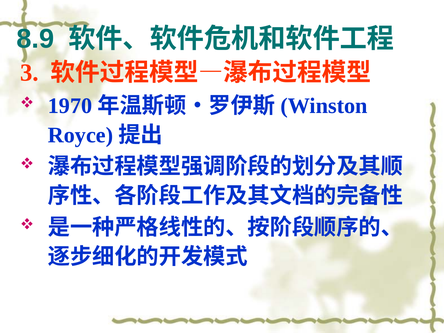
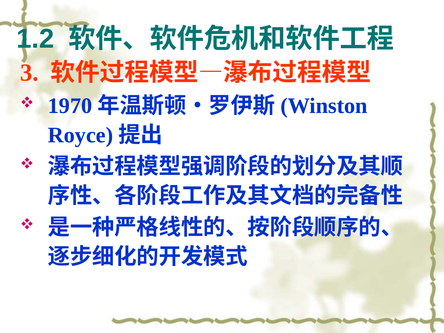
8.9: 8.9 -> 1.2
